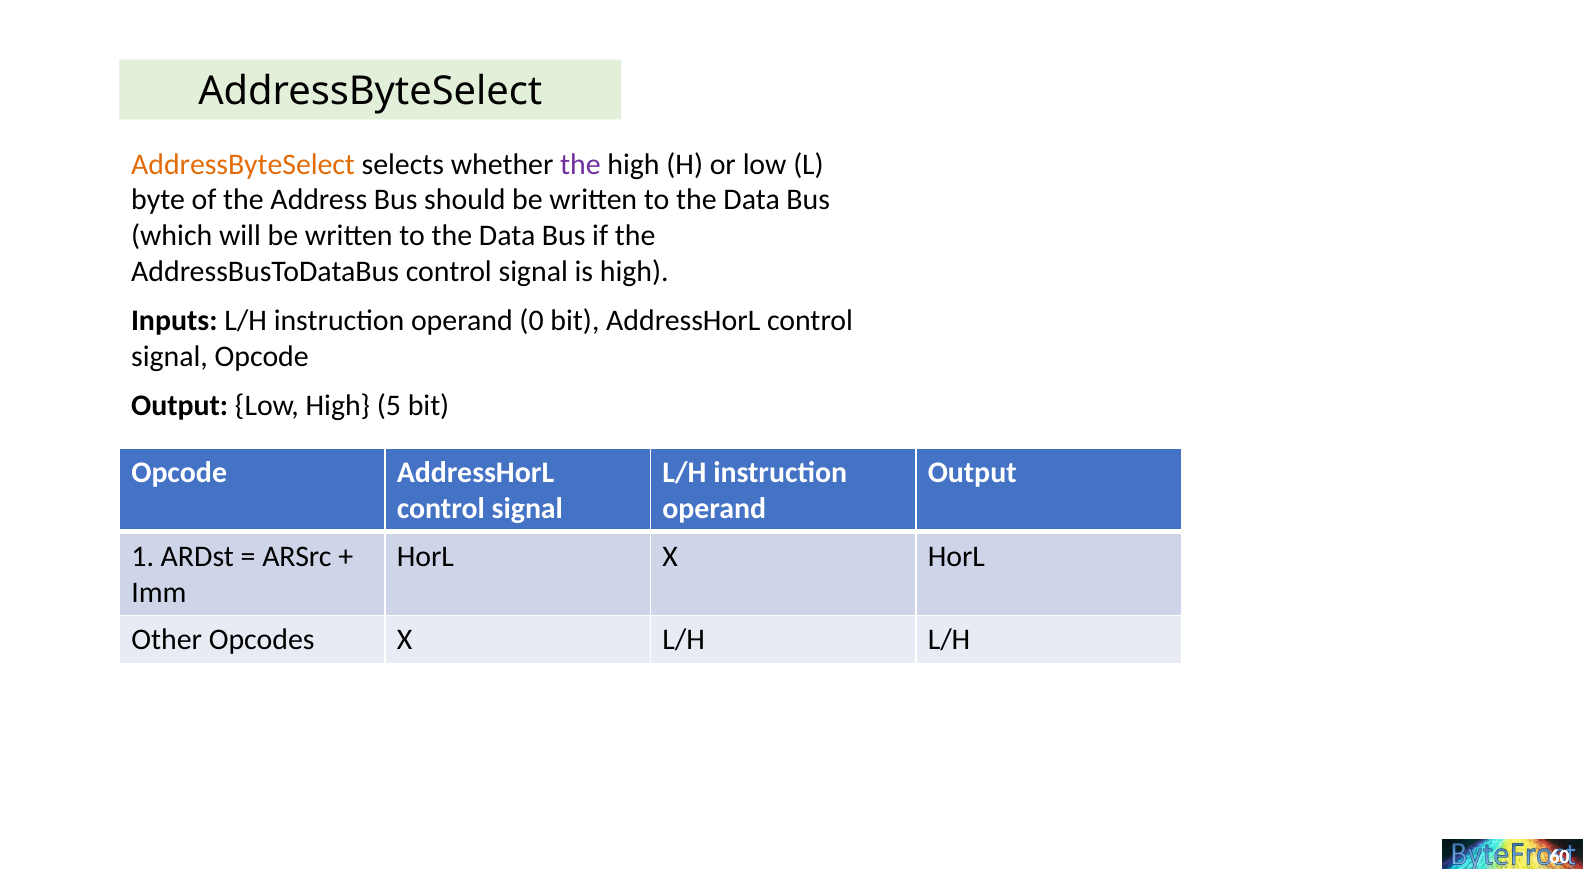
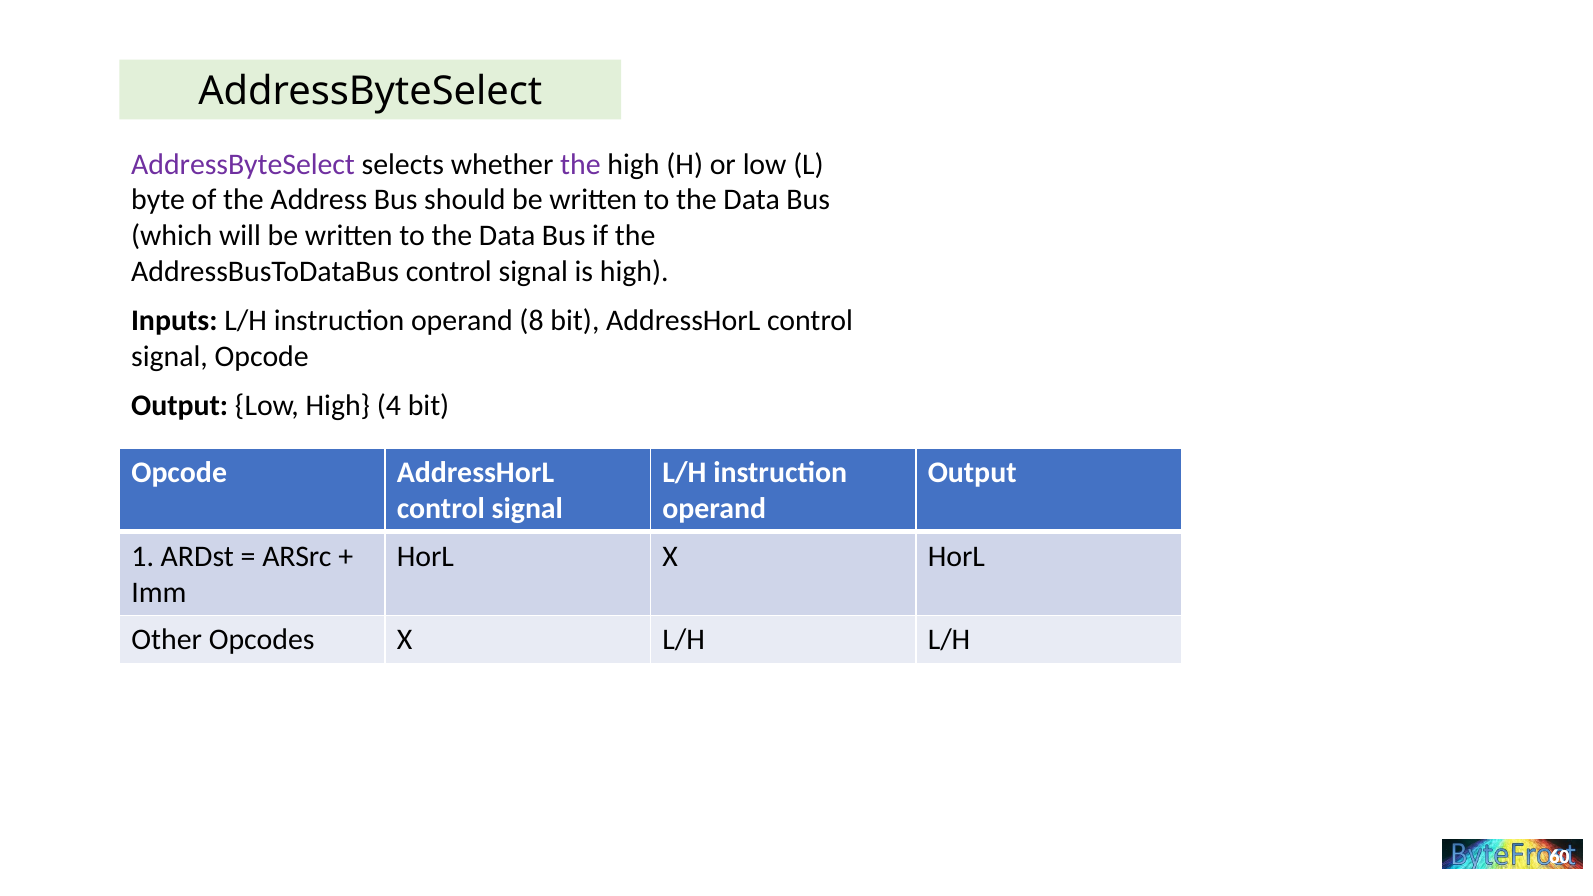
AddressByteSelect at (243, 164) colour: orange -> purple
0: 0 -> 8
5: 5 -> 4
